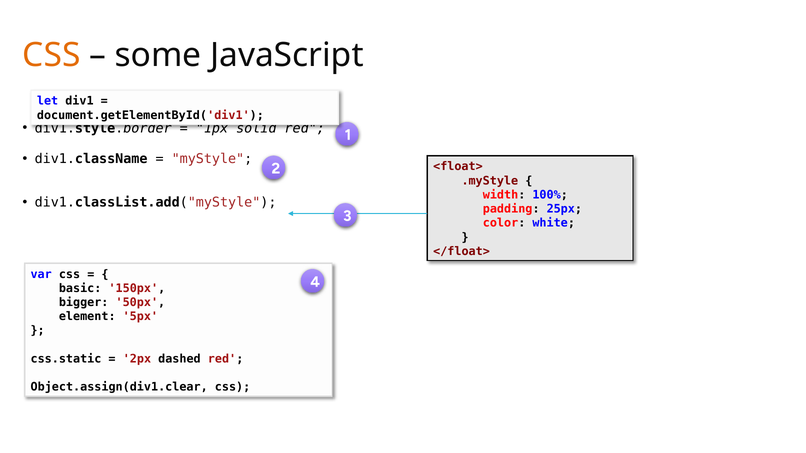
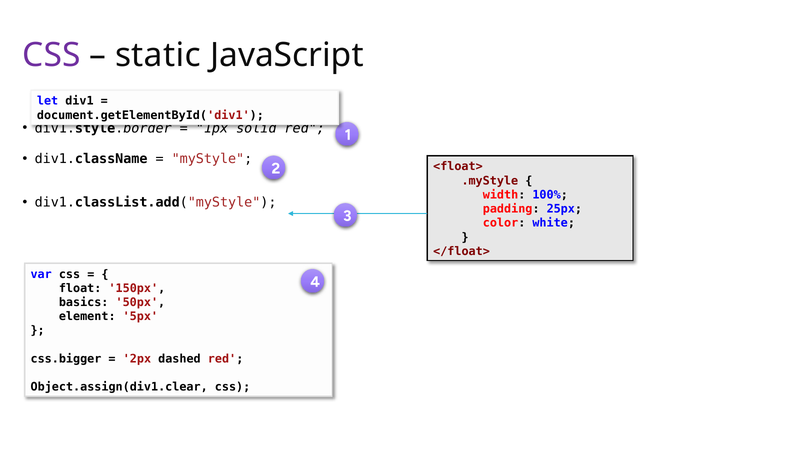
CSS at (51, 55) colour: orange -> purple
some: some -> static
basic: basic -> float
bigger: bigger -> basics
css.static: css.static -> css.bigger
